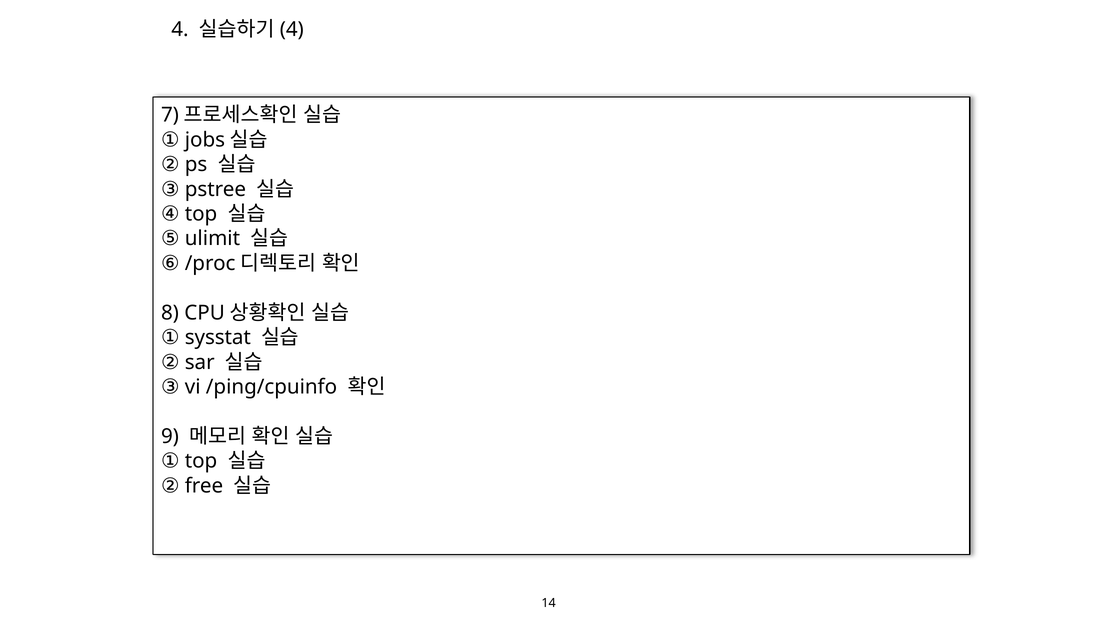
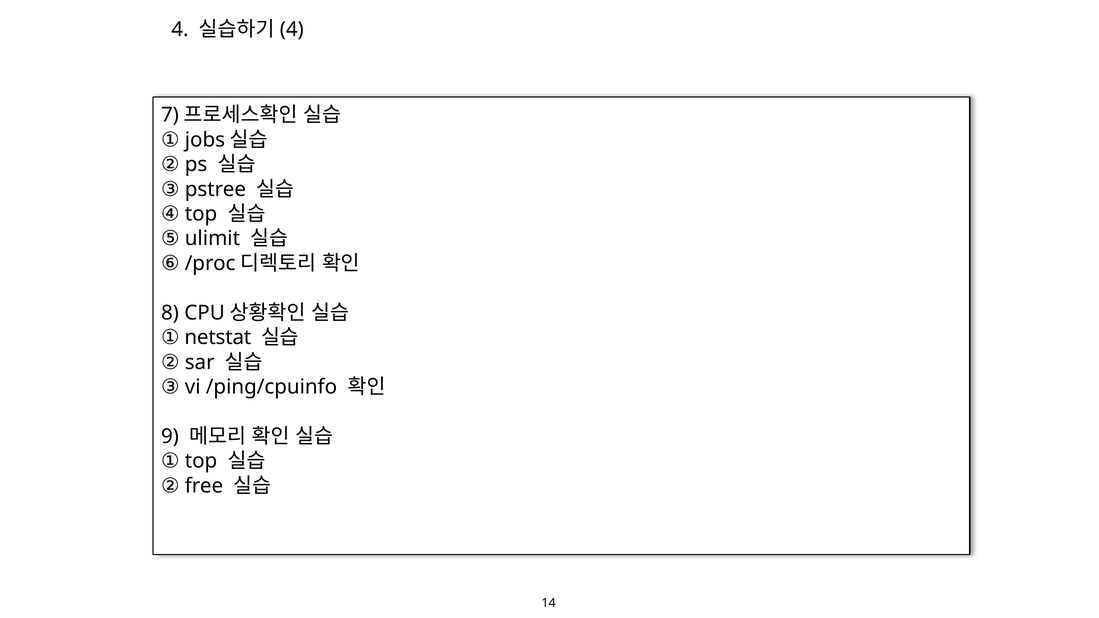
sysstat: sysstat -> netstat
